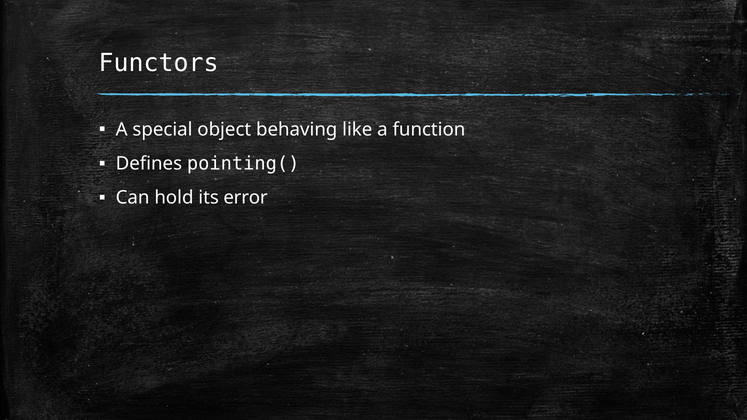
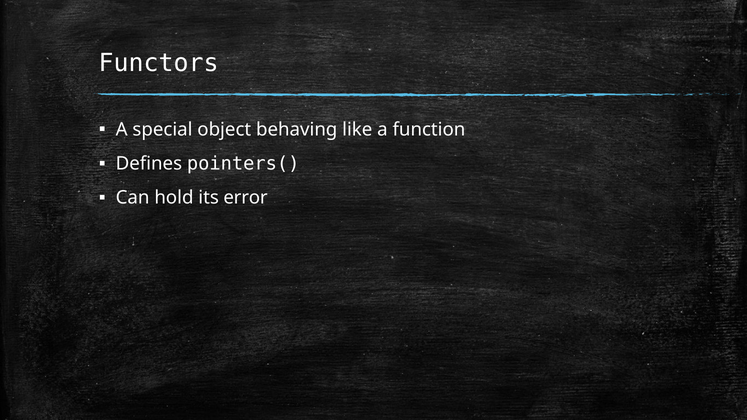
pointing(: pointing( -> pointers(
